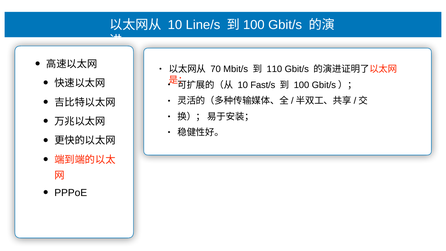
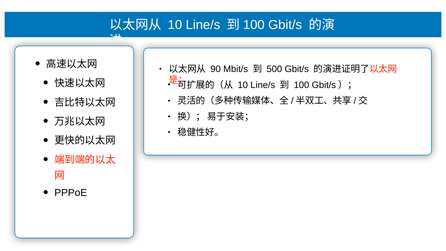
70: 70 -> 90
110: 110 -> 500
Fast/s at (263, 85): Fast/s -> Line/s
